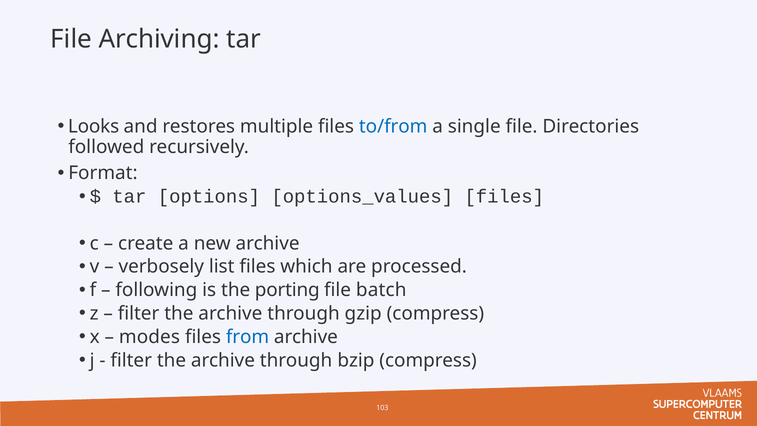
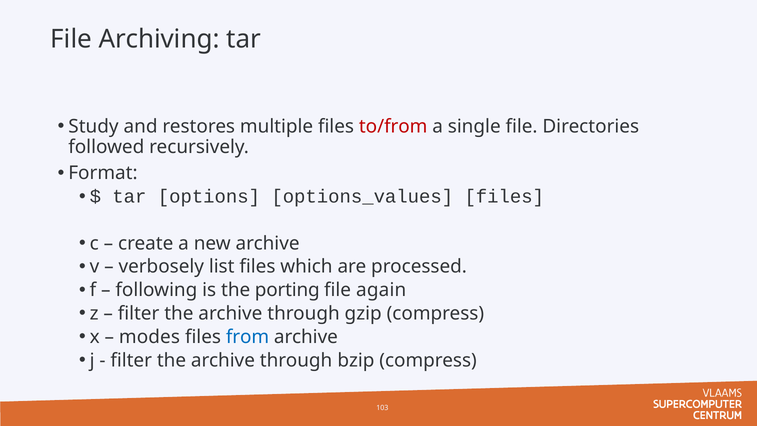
Looks: Looks -> Study
to/from colour: blue -> red
batch: batch -> again
